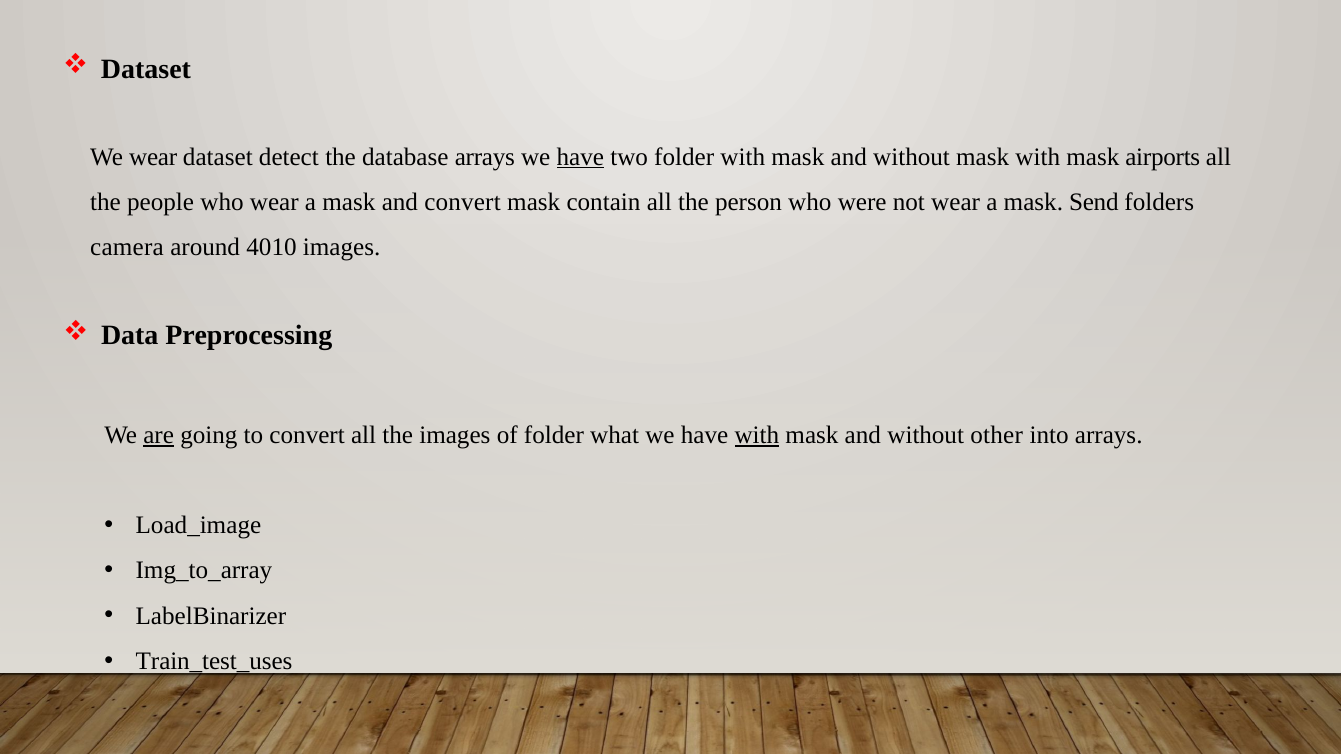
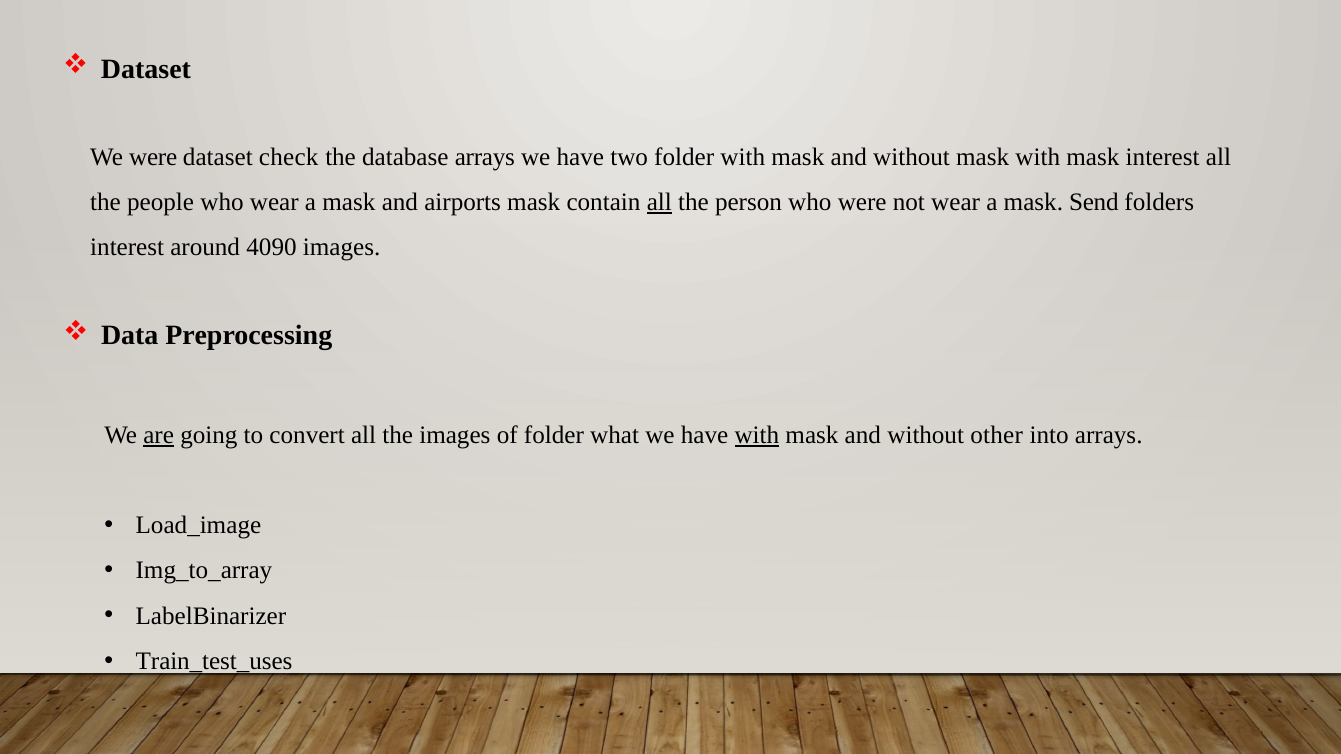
We wear: wear -> were
detect: detect -> check
have at (580, 157) underline: present -> none
mask airports: airports -> interest
and convert: convert -> airports
all at (659, 202) underline: none -> present
camera at (127, 247): camera -> interest
4010: 4010 -> 4090
